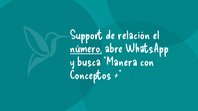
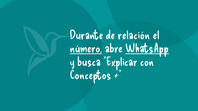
Support: Support -> Durante
WhatsApp underline: none -> present
Manera: Manera -> Explicar
